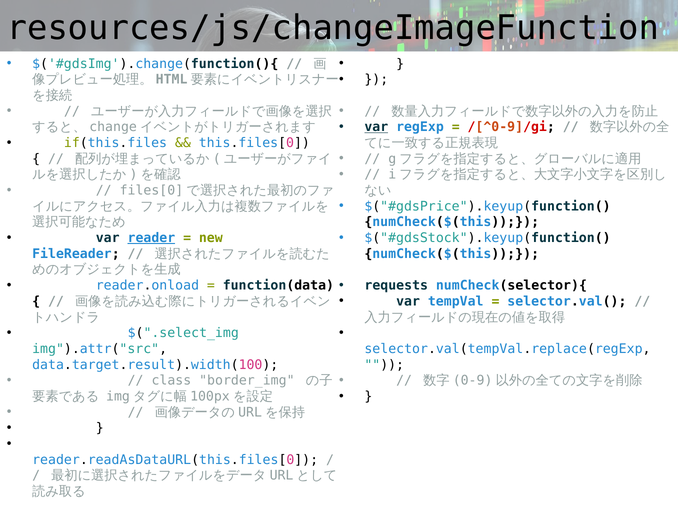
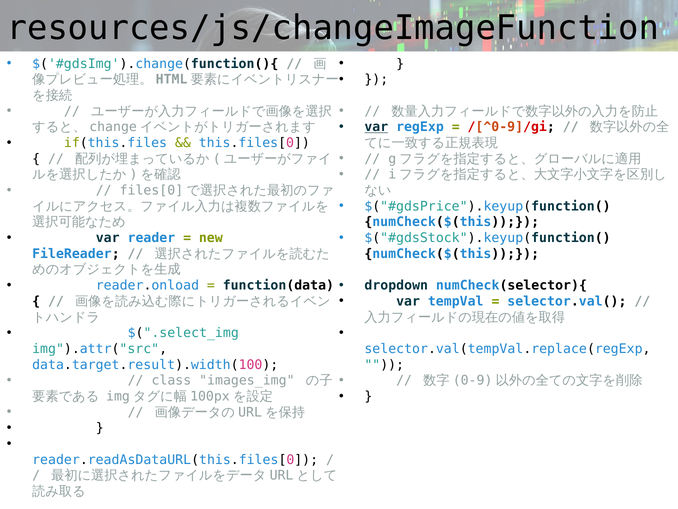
reader underline: present -> none
requests: requests -> dropdown
border_img: border_img -> images_img
